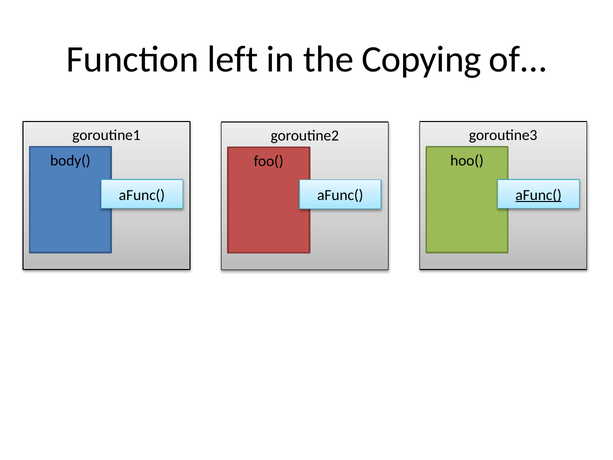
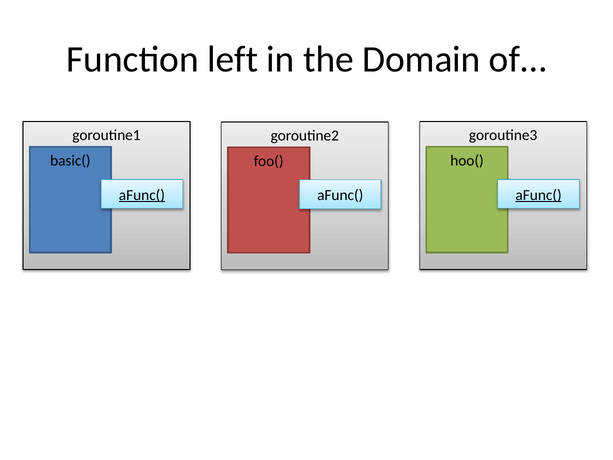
Copying: Copying -> Domain
body(: body( -> basic(
aFunc( at (142, 195) underline: none -> present
